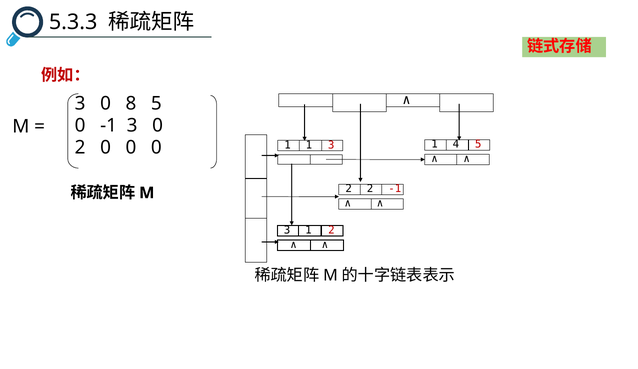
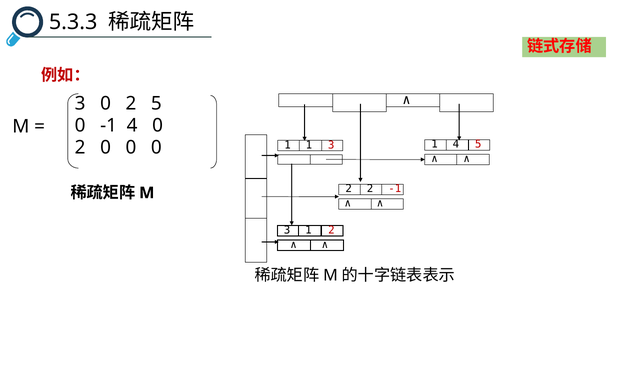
3 0 8: 8 -> 2
-1 3: 3 -> 4
